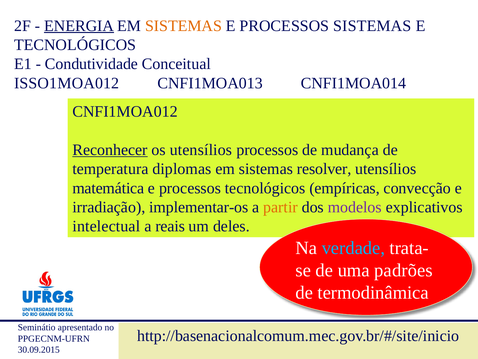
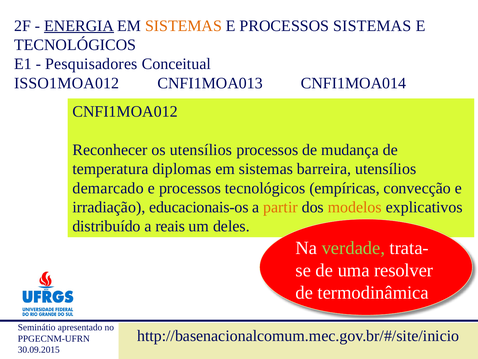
Condutividade: Condutividade -> Pesquisadores
Reconhecer underline: present -> none
resolver: resolver -> barreira
matemática: matemática -> demarcado
implementar-os: implementar-os -> educacionais-os
modelos colour: purple -> orange
intelectual: intelectual -> distribuído
verdade colour: light blue -> light green
padrões: padrões -> resolver
